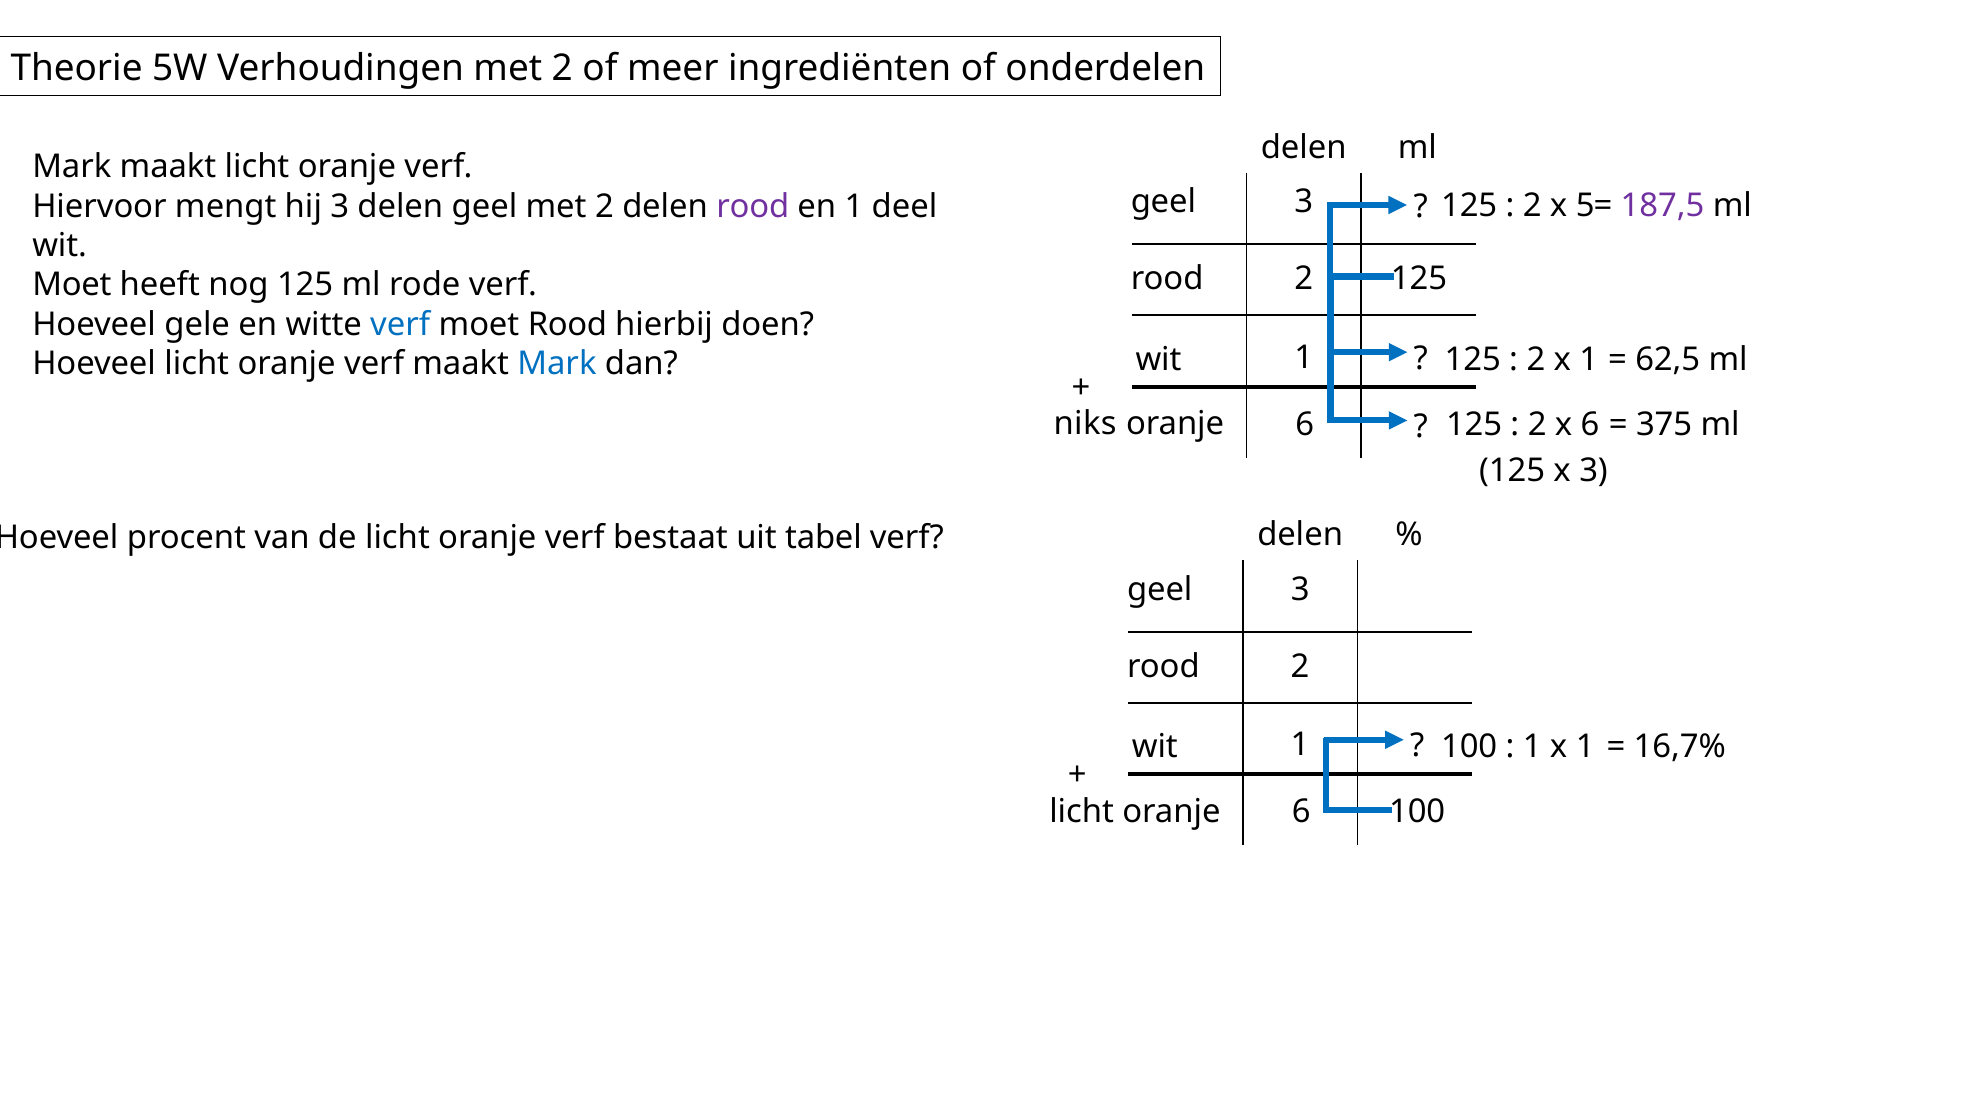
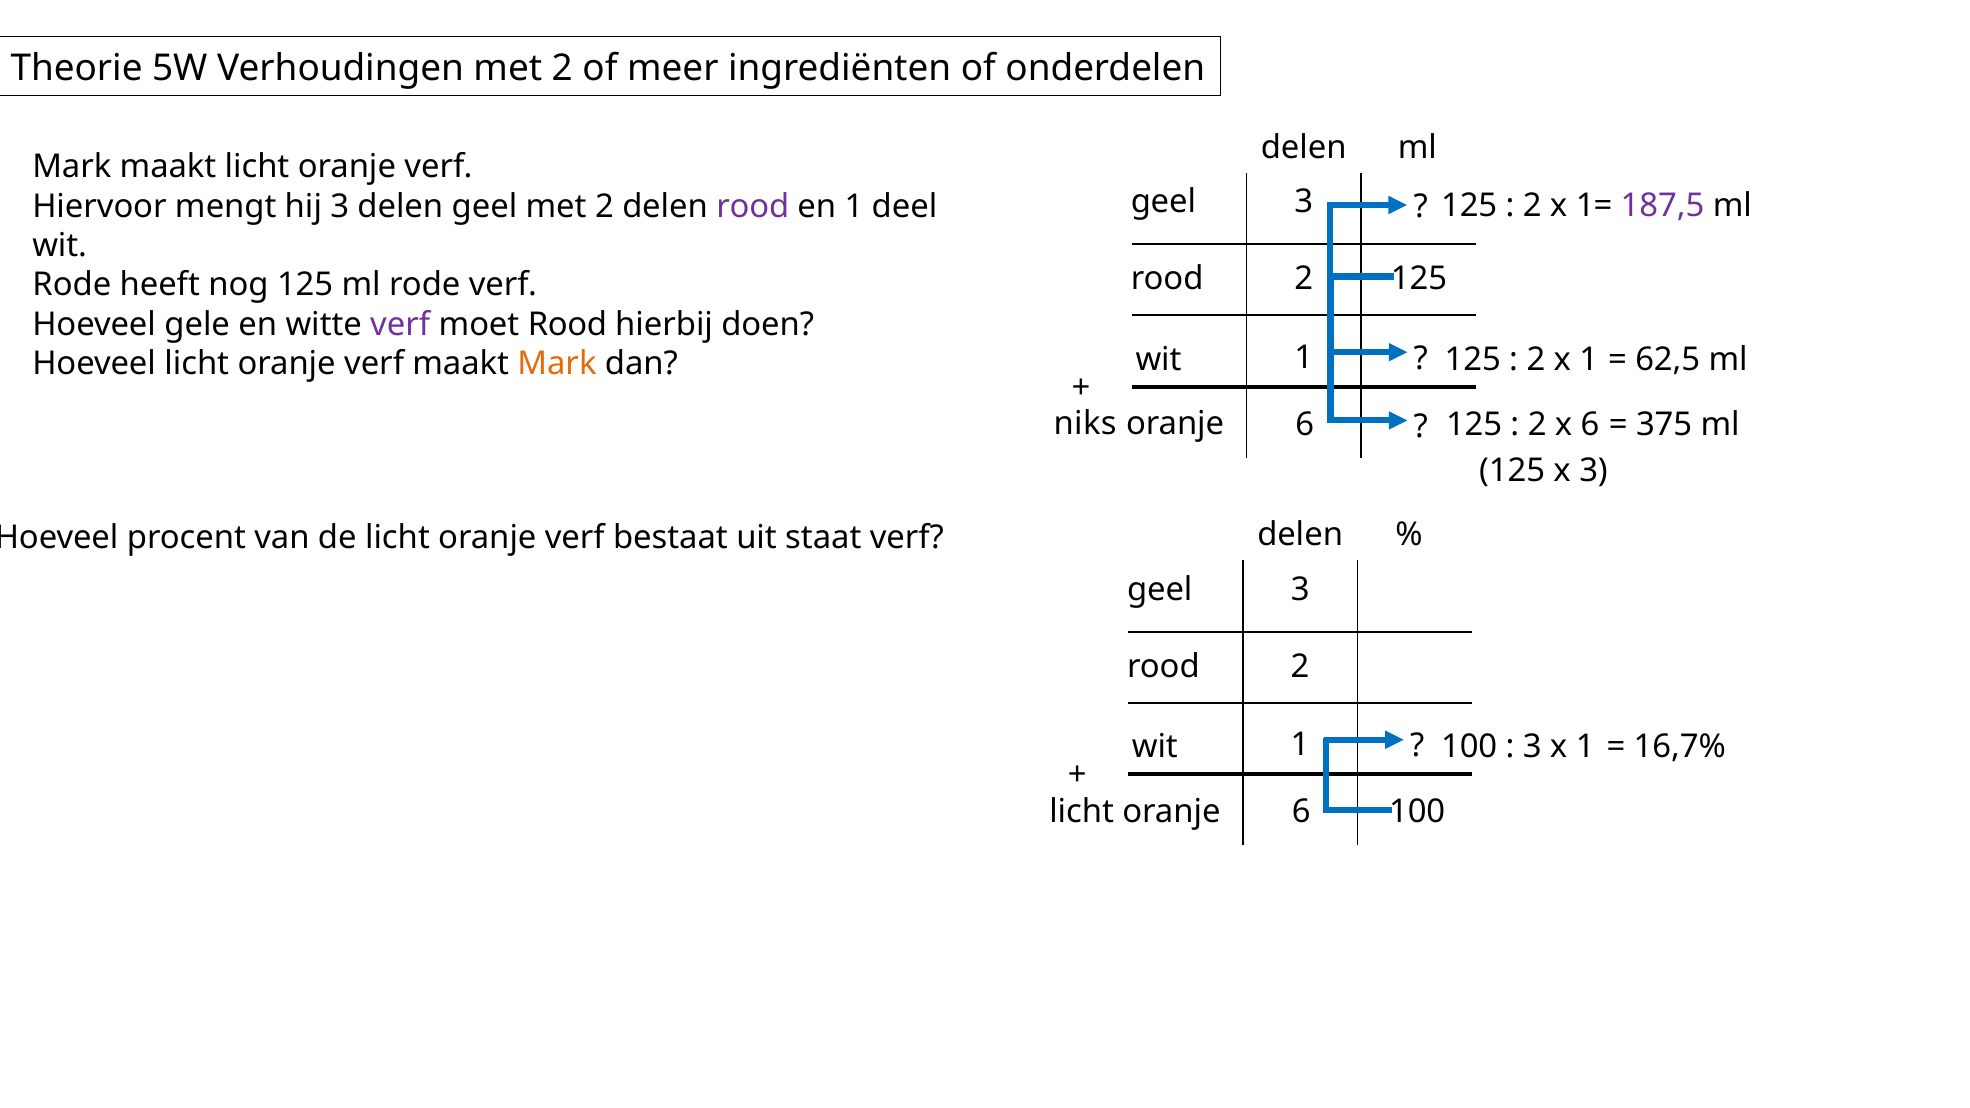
5 at (1585, 206): 5 -> 1
Moet at (72, 285): Moet -> Rode
verf at (400, 324) colour: blue -> purple
Mark at (557, 364) colour: blue -> orange
tabel: tabel -> staat
1 at (1532, 747): 1 -> 3
